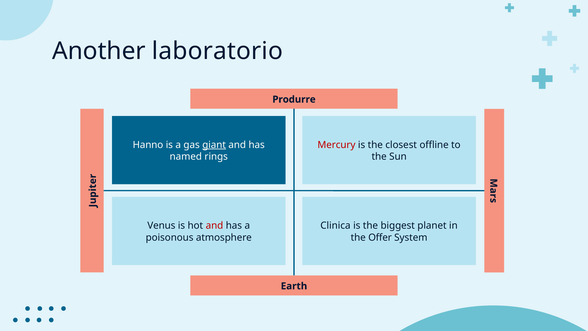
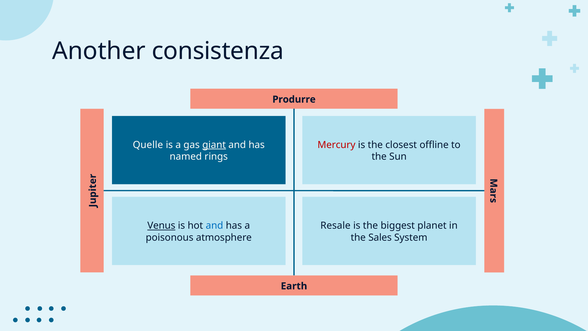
laboratorio: laboratorio -> consistenza
Hanno: Hanno -> Quelle
Venus underline: none -> present
and at (214, 226) colour: red -> blue
Clinica: Clinica -> Resale
Offer: Offer -> Sales
